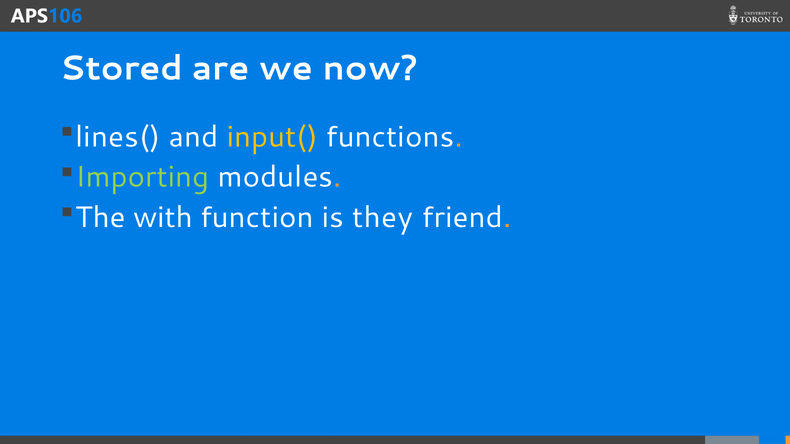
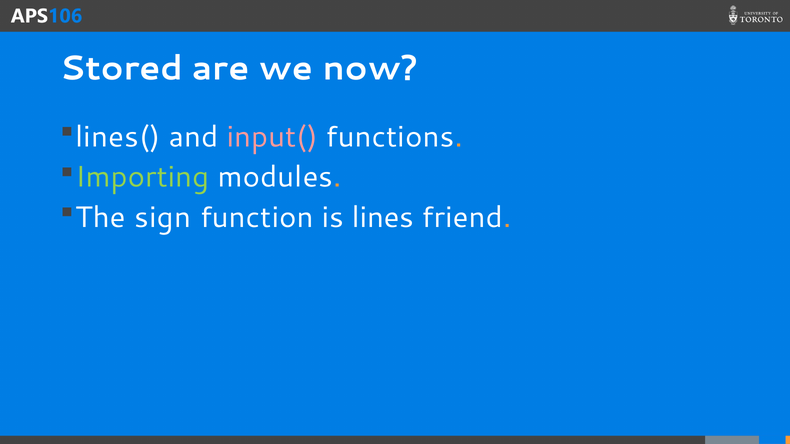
input( colour: yellow -> pink
with: with -> sign
they: they -> lines
